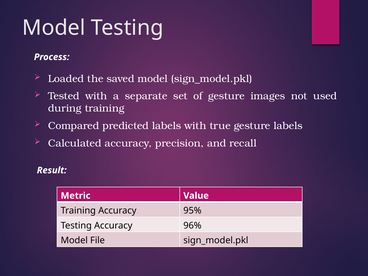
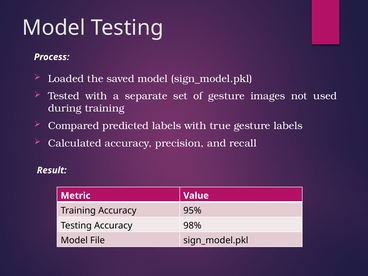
96%: 96% -> 98%
